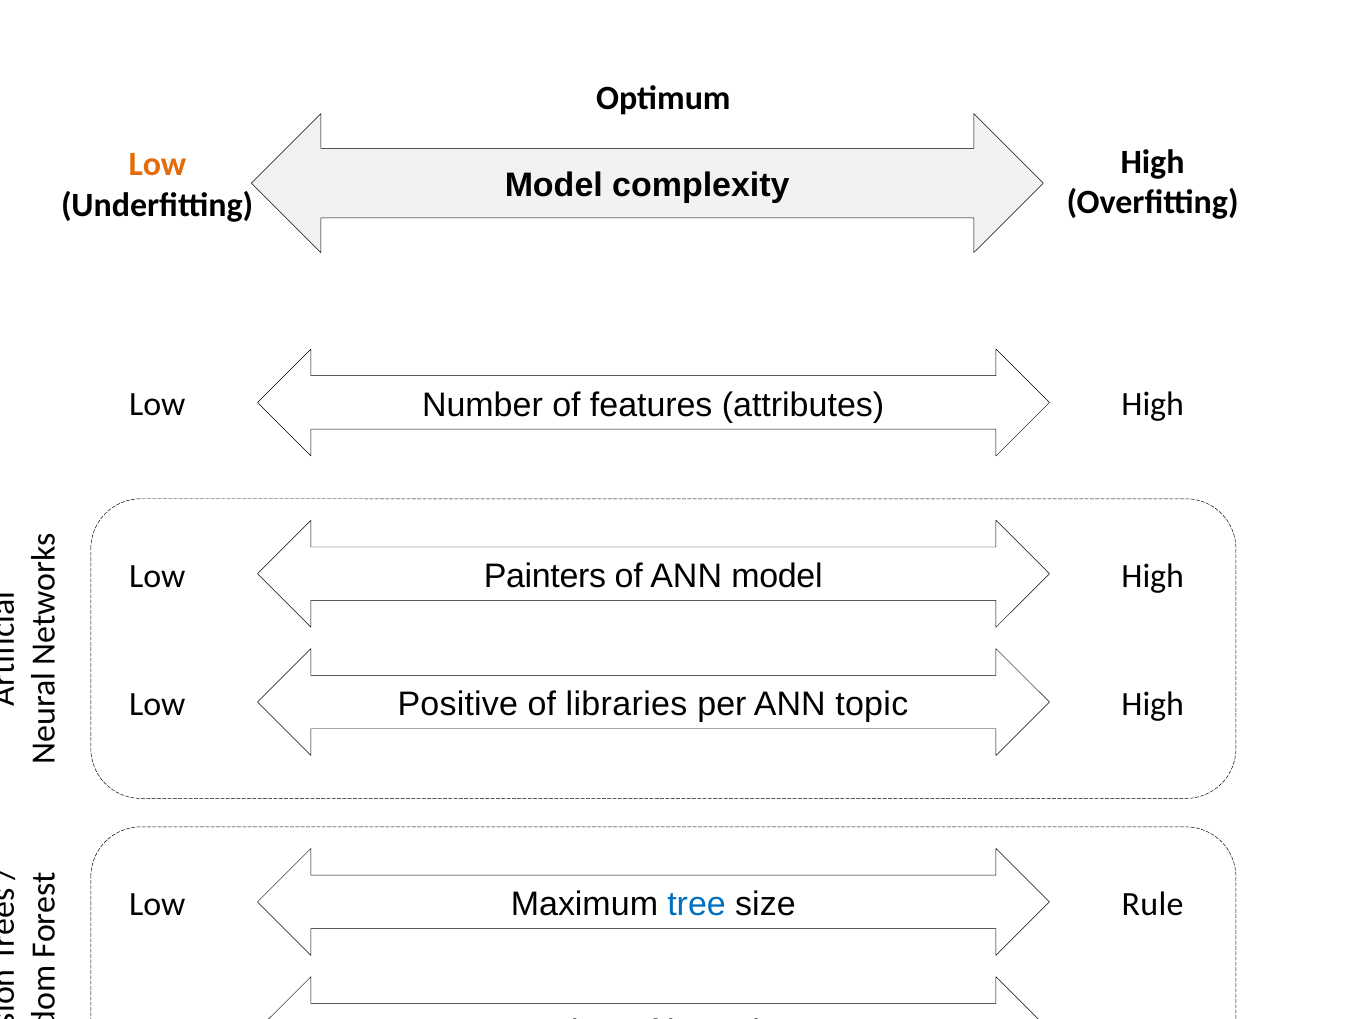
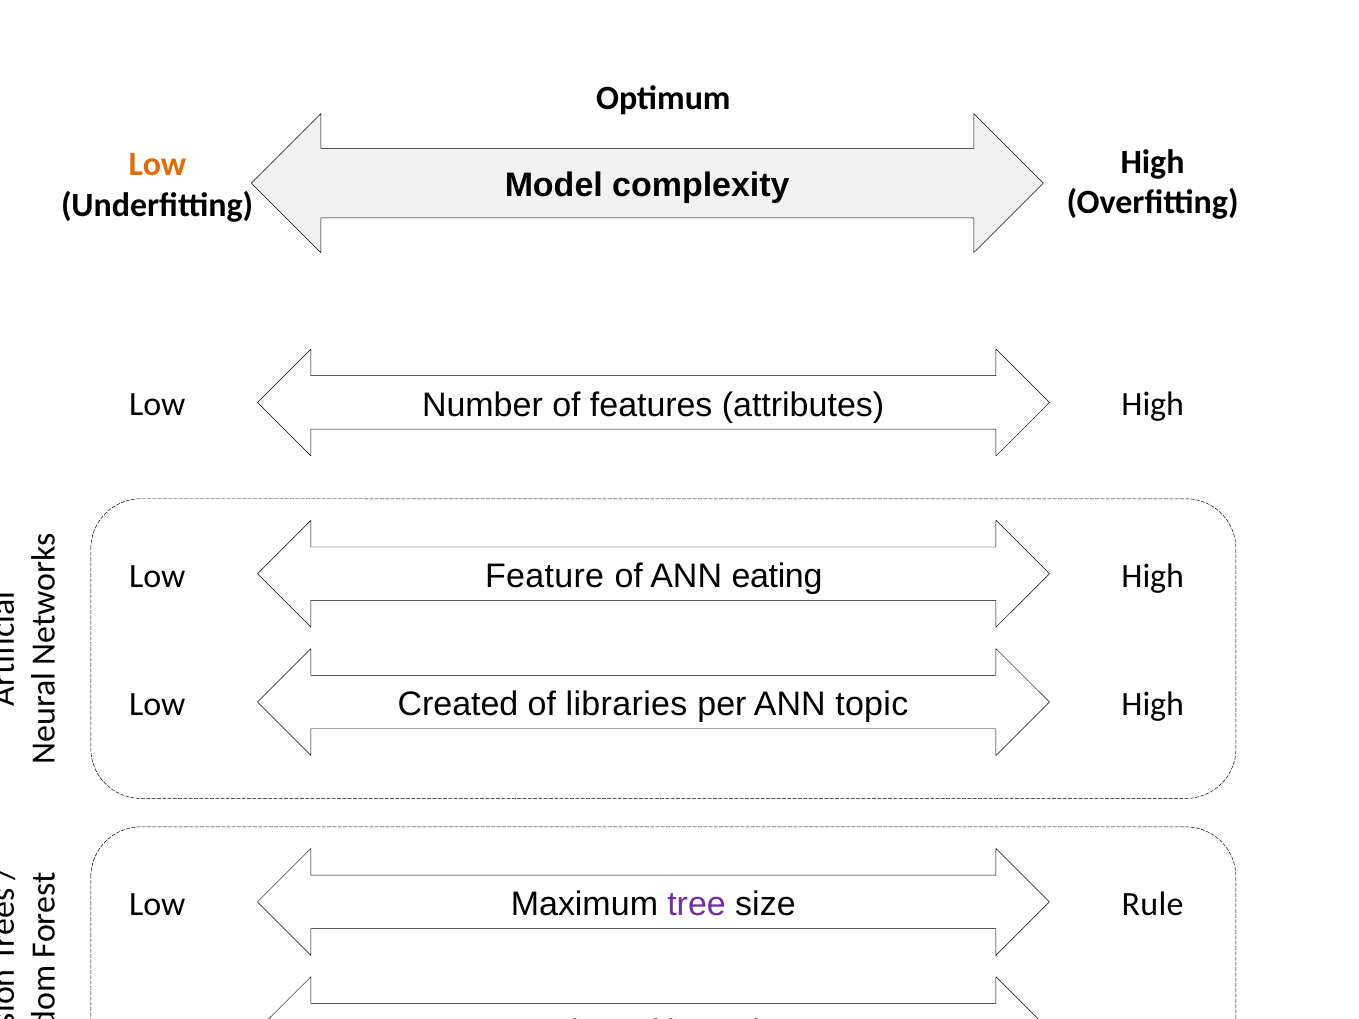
Painters: Painters -> Feature
ANN model: model -> eating
Positive: Positive -> Created
tree colour: blue -> purple
